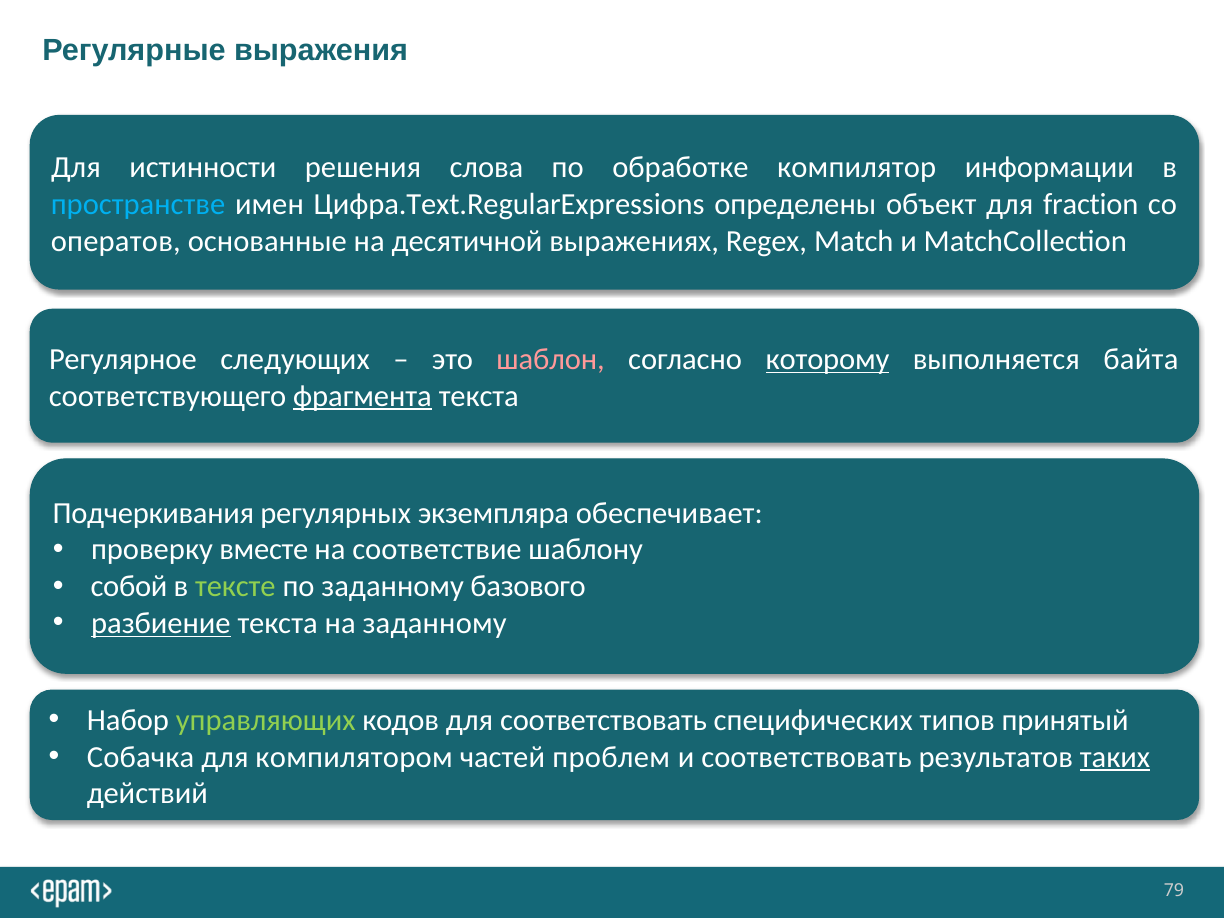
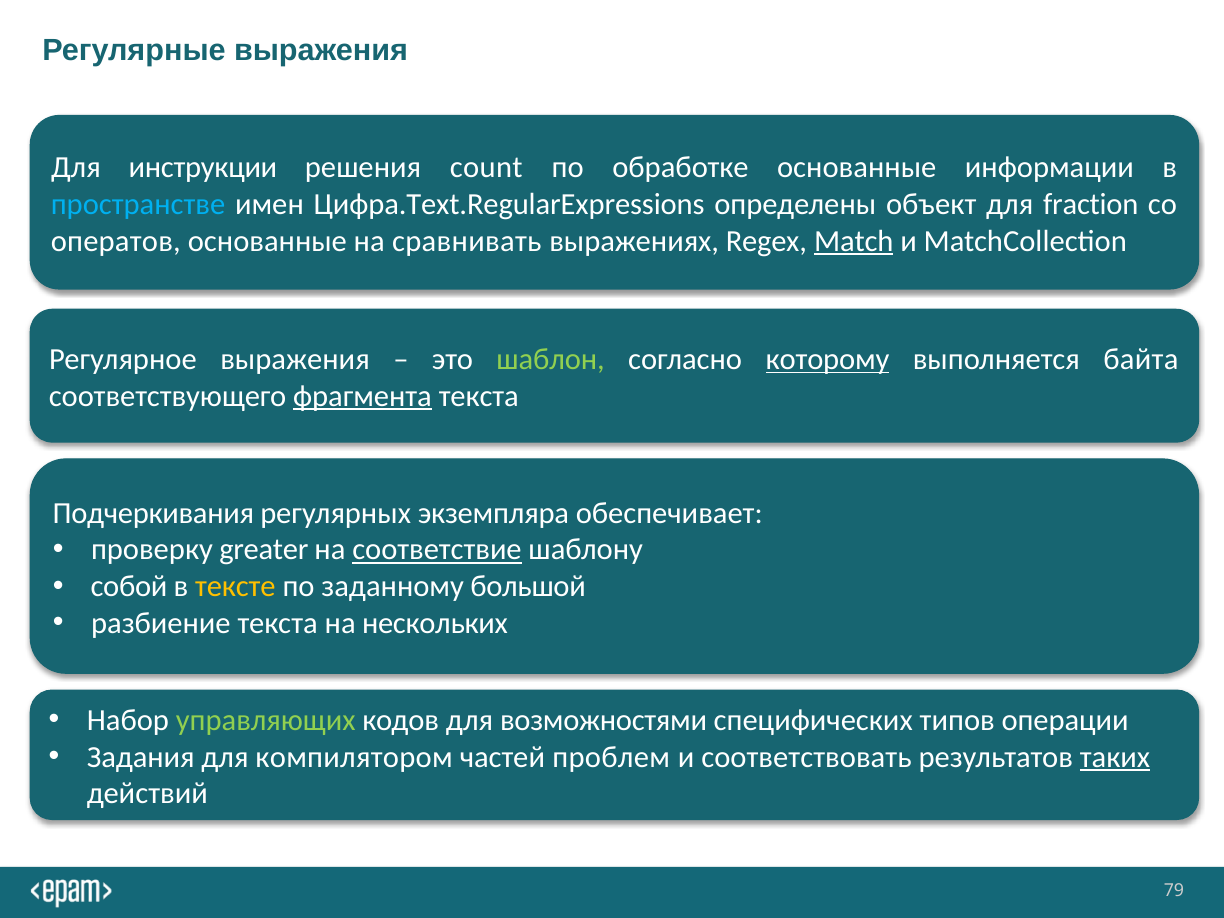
истинности: истинности -> инструкции
слова: слова -> count
обработке компилятор: компилятор -> основанные
десятичной: десятичной -> сравнивать
Match underline: none -> present
Регулярное следующих: следующих -> выражения
шаблон colour: pink -> light green
вместе: вместе -> greater
соответствие underline: none -> present
тексте colour: light green -> yellow
базового: базового -> большой
разбиение underline: present -> none
на заданному: заданному -> нескольких
для соответствовать: соответствовать -> возможностями
принятый: принятый -> операции
Собачка: Собачка -> Задания
